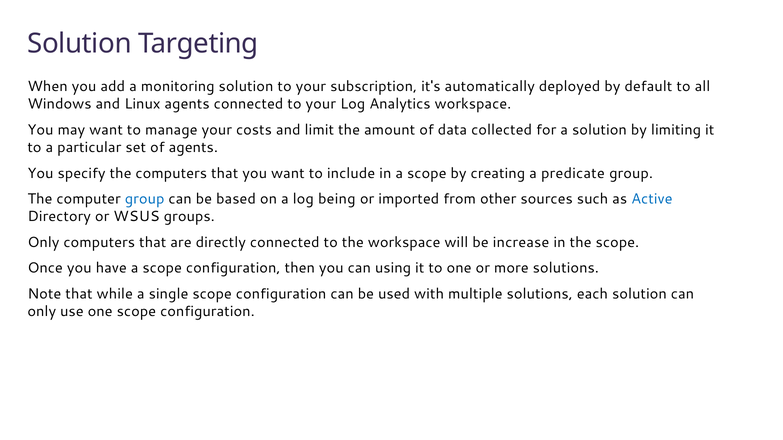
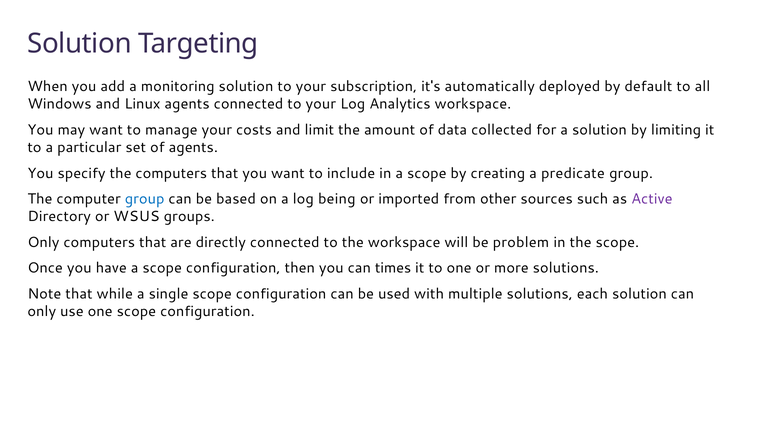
Active colour: blue -> purple
increase: increase -> problem
using: using -> times
